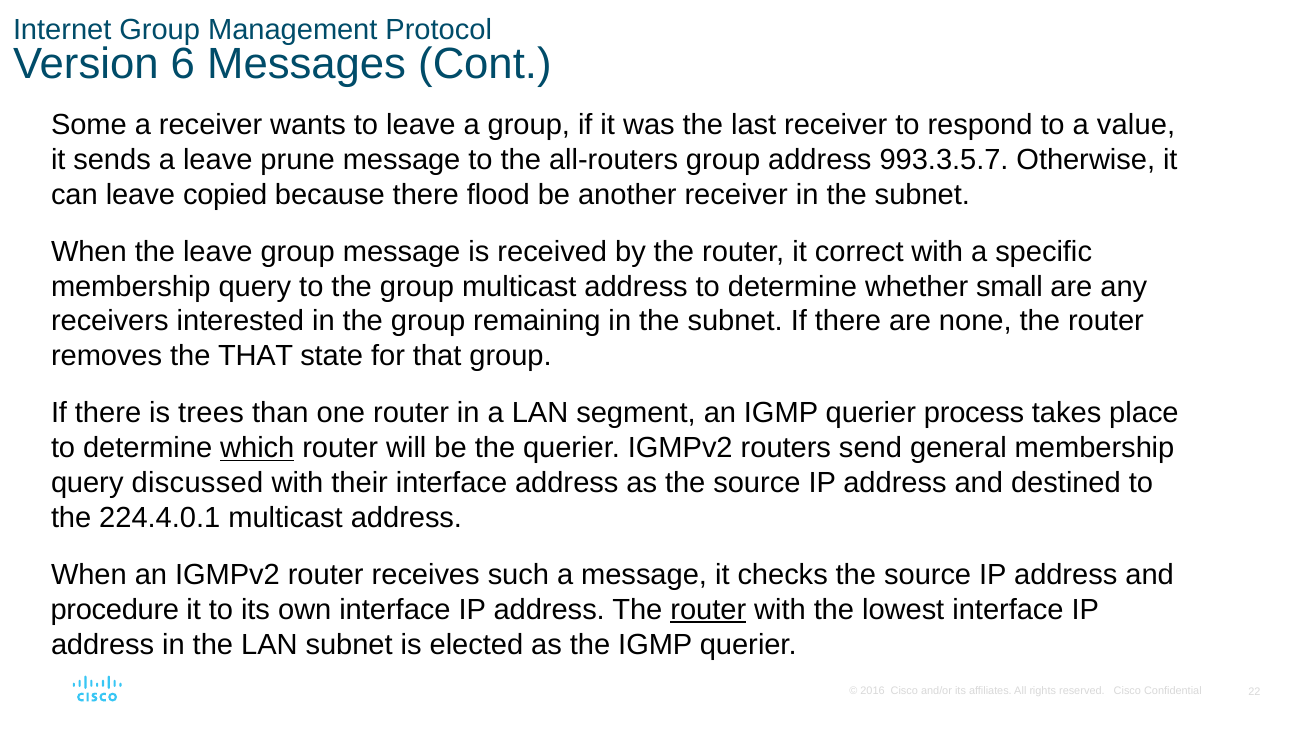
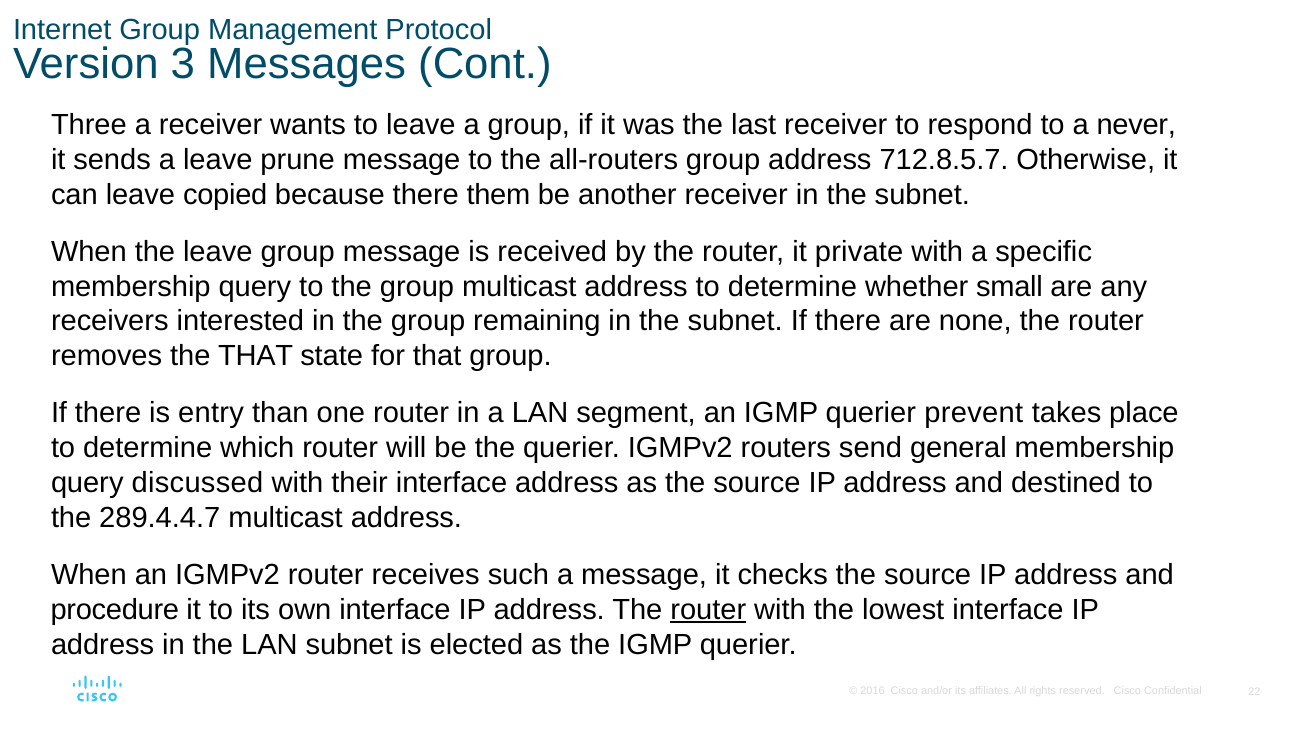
6: 6 -> 3
Some: Some -> Three
value: value -> never
993.3.5.7: 993.3.5.7 -> 712.8.5.7
flood: flood -> them
correct: correct -> private
trees: trees -> entry
process: process -> prevent
which underline: present -> none
224.4.0.1: 224.4.0.1 -> 289.4.4.7
